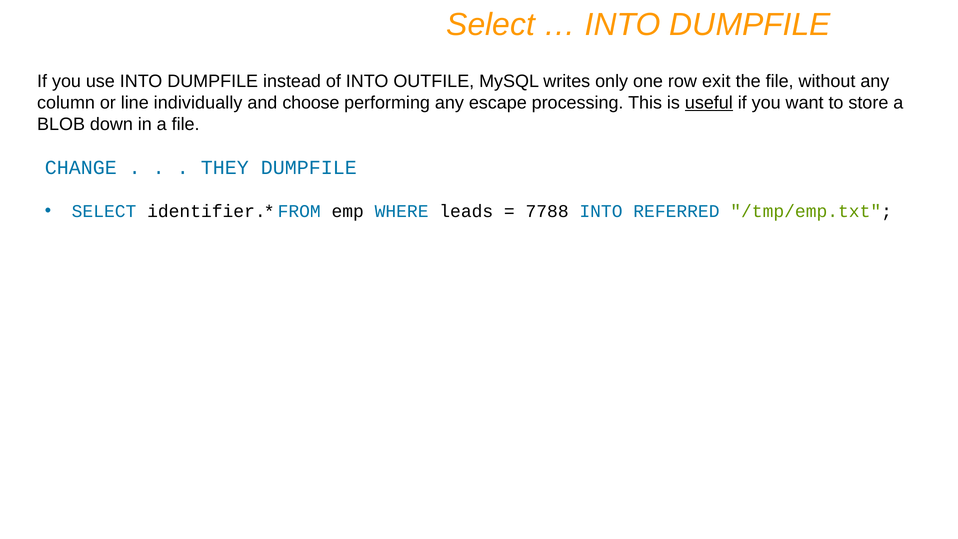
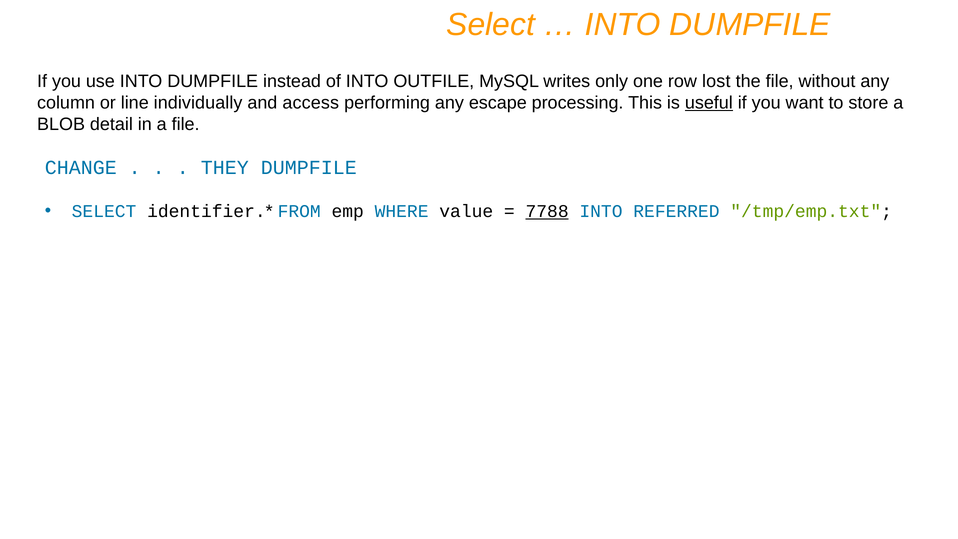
exit: exit -> lost
choose: choose -> access
down: down -> detail
leads: leads -> value
7788 underline: none -> present
